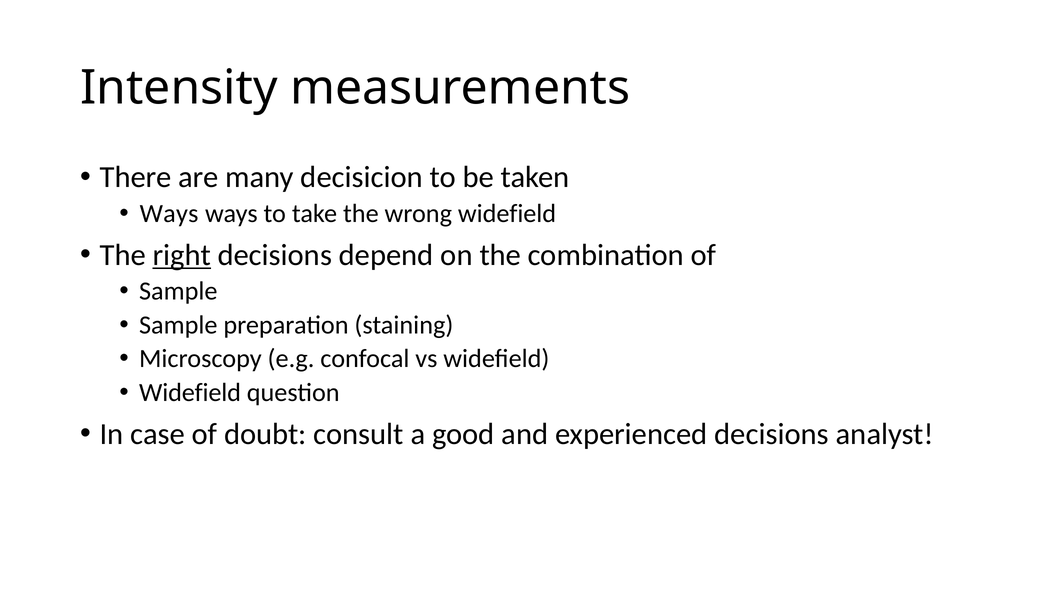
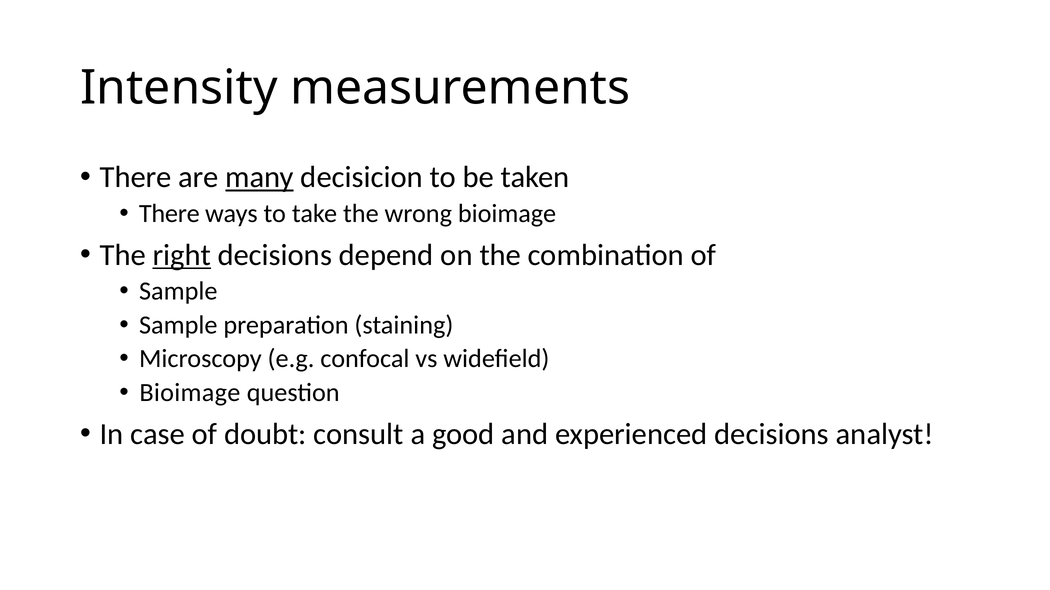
many underline: none -> present
Ways at (169, 214): Ways -> There
wrong widefield: widefield -> bioimage
Widefield at (190, 393): Widefield -> Bioimage
